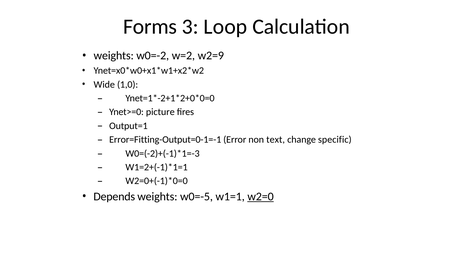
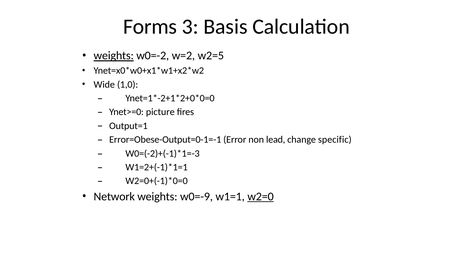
Loop: Loop -> Basis
weights at (114, 56) underline: none -> present
w2=9: w2=9 -> w2=5
Error=Fitting-Output=0-1=-1: Error=Fitting-Output=0-1=-1 -> Error=Obese-Output=0-1=-1
text: text -> lead
Depends: Depends -> Network
w0=-5: w0=-5 -> w0=-9
